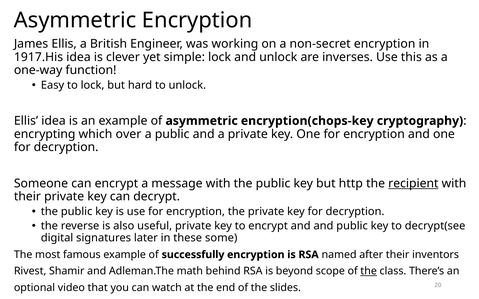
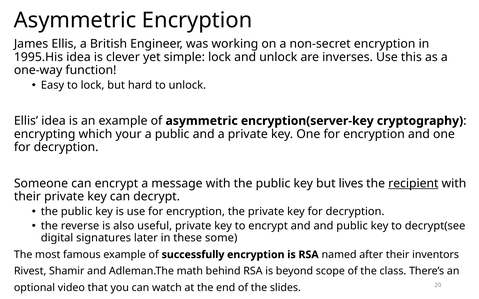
1917.His: 1917.His -> 1995.His
encryption(chops-key: encryption(chops-key -> encryption(server-key
over: over -> your
http: http -> lives
the at (369, 271) underline: present -> none
